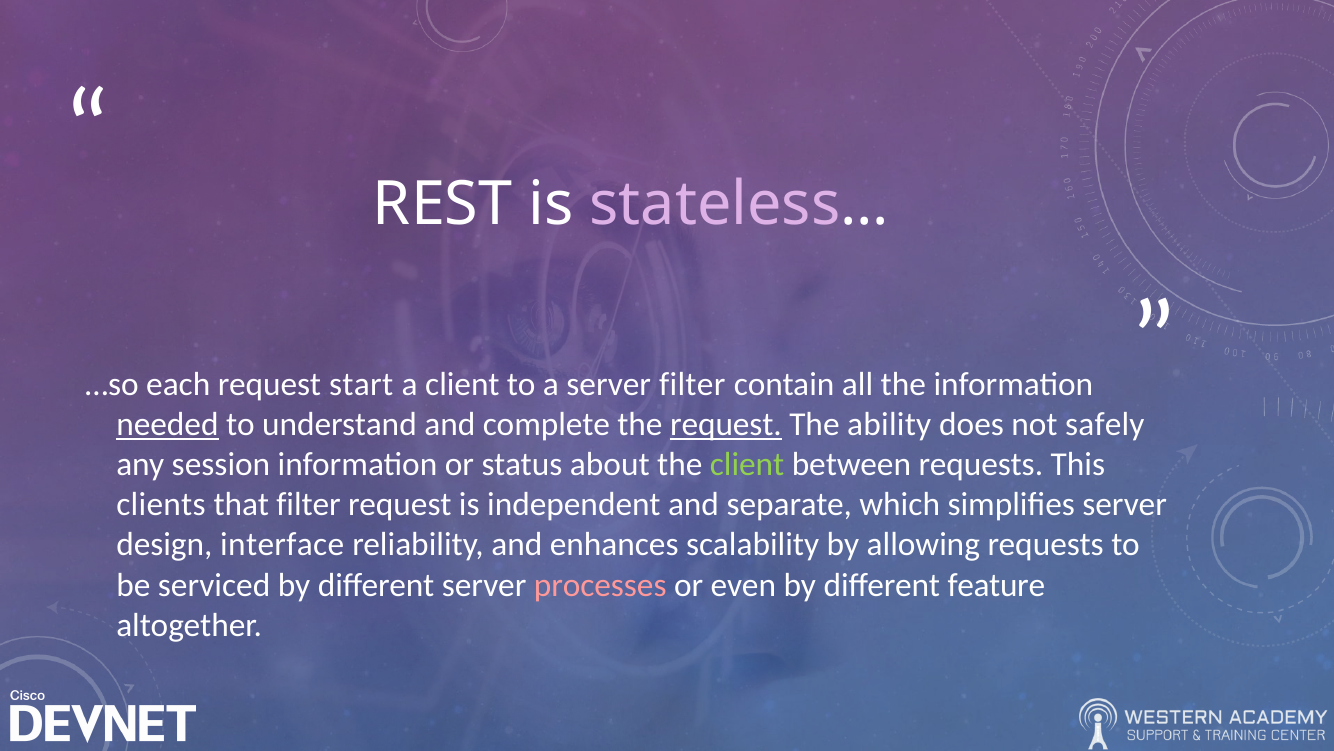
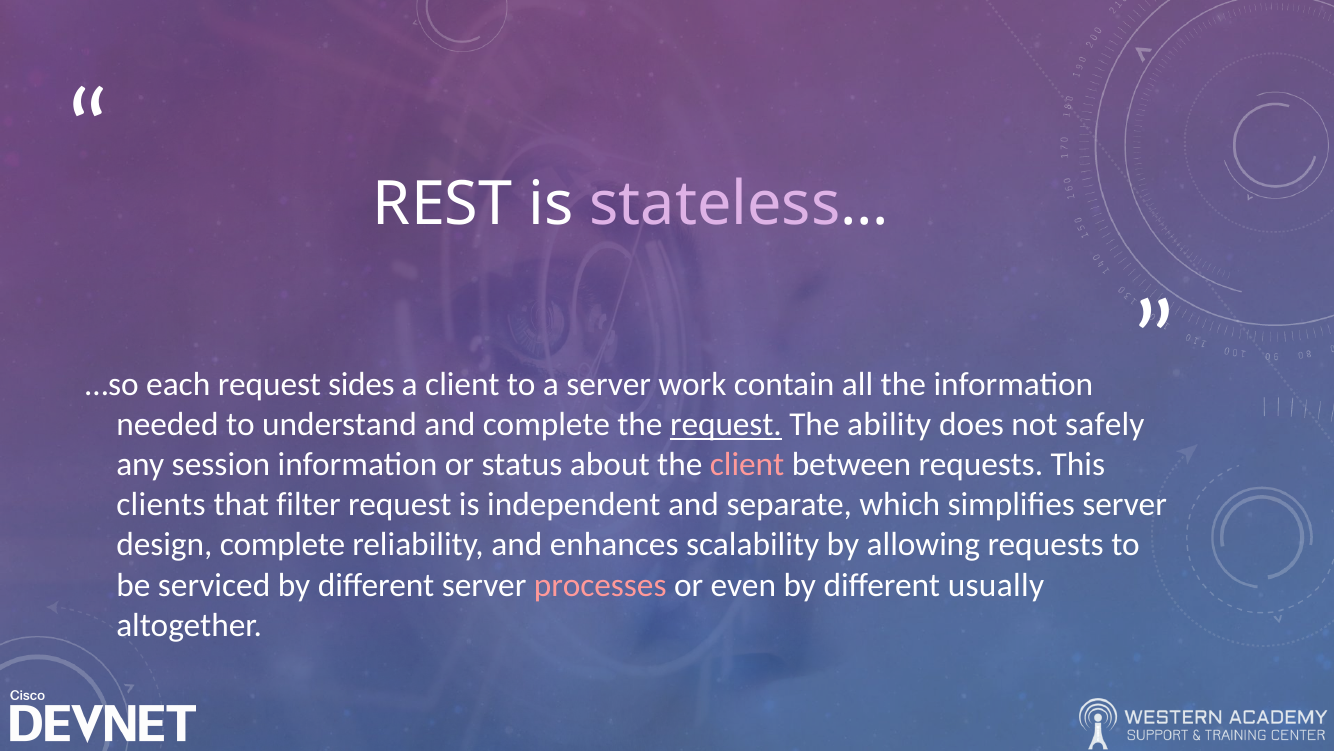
start: start -> sides
server filter: filter -> work
needed underline: present -> none
client at (747, 464) colour: light green -> pink
design interface: interface -> complete
feature: feature -> usually
